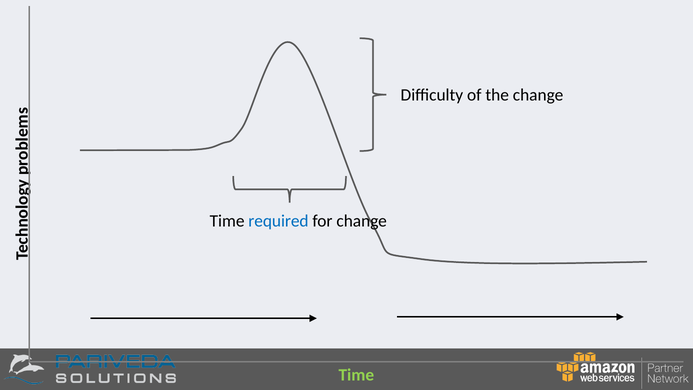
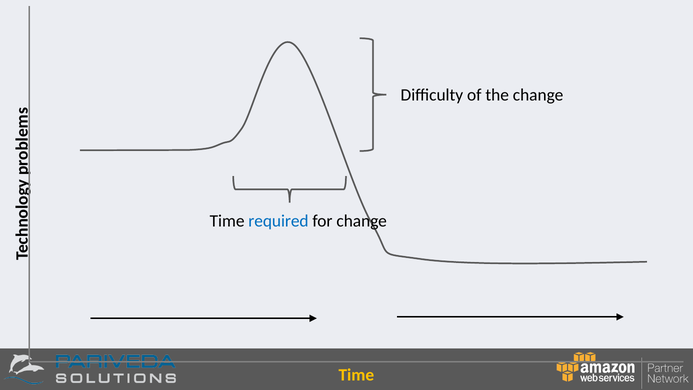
Time at (356, 375) colour: light green -> yellow
